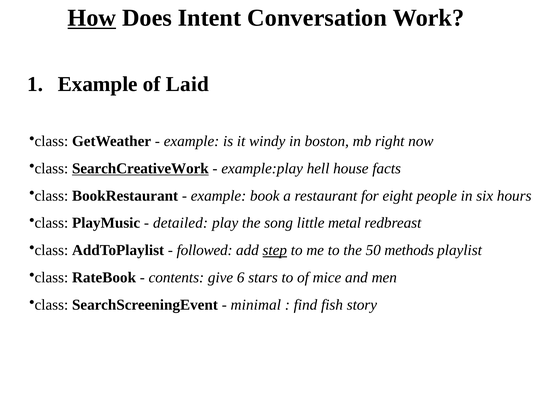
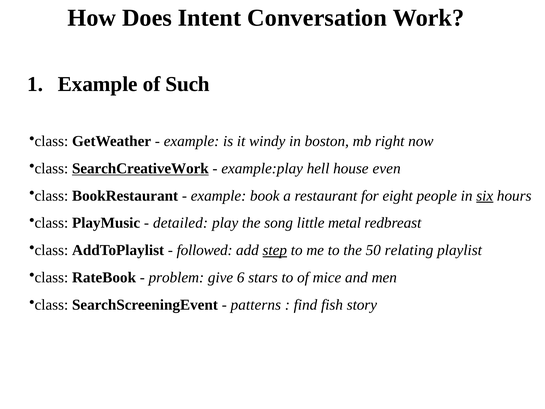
How underline: present -> none
Laid: Laid -> Such
facts: facts -> even
six underline: none -> present
methods: methods -> relating
contents: contents -> problem
minimal: minimal -> patterns
